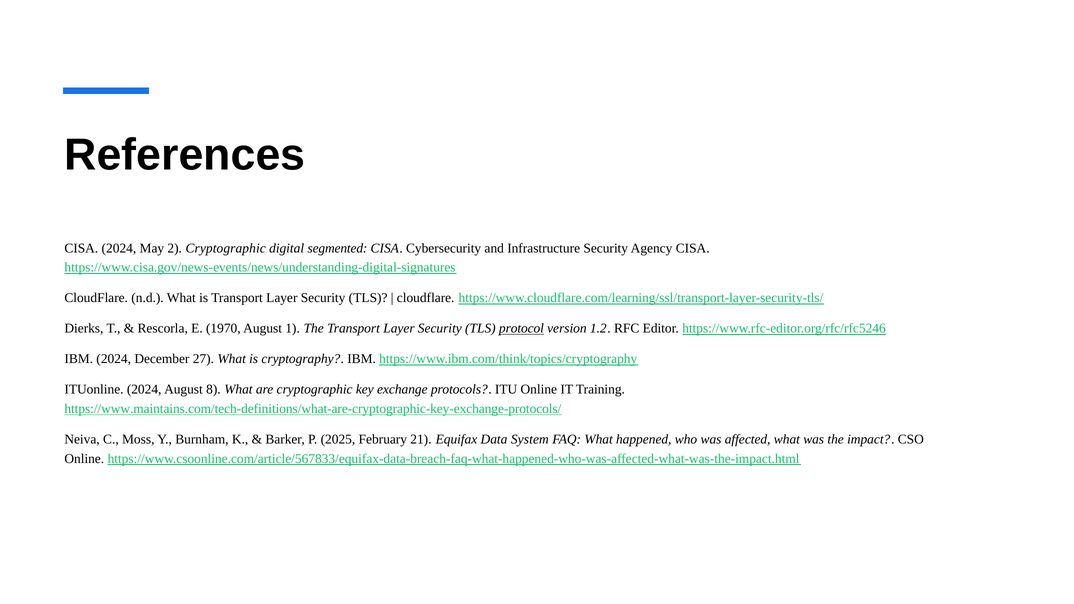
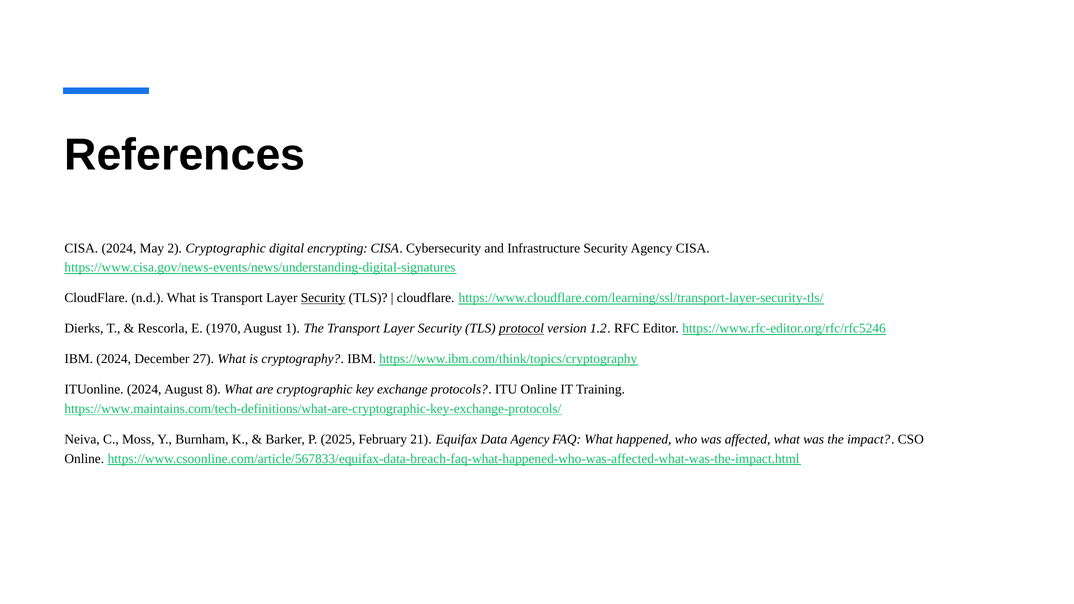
segmented: segmented -> encrypting
Security at (323, 298) underline: none -> present
Data System: System -> Agency
